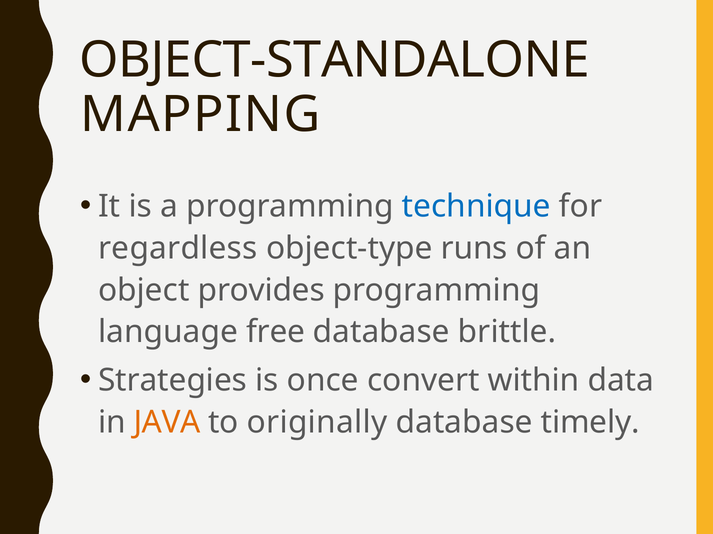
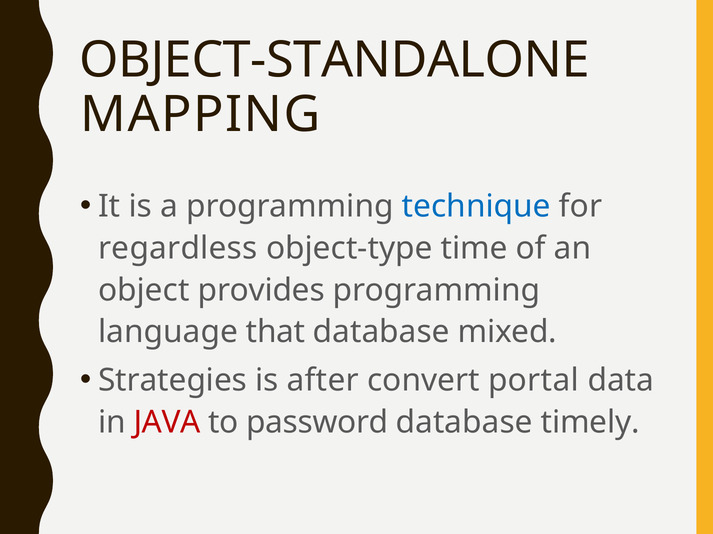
runs: runs -> time
free: free -> that
brittle: brittle -> mixed
once: once -> after
within: within -> portal
JAVA colour: orange -> red
originally: originally -> password
